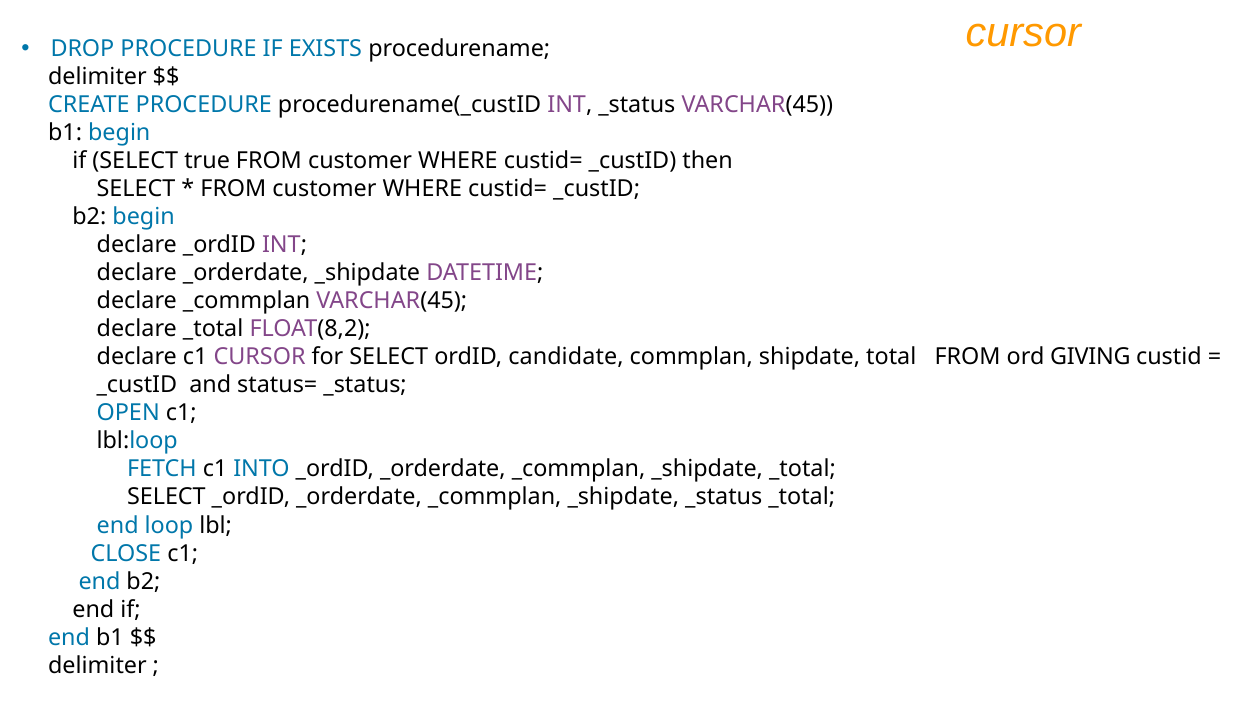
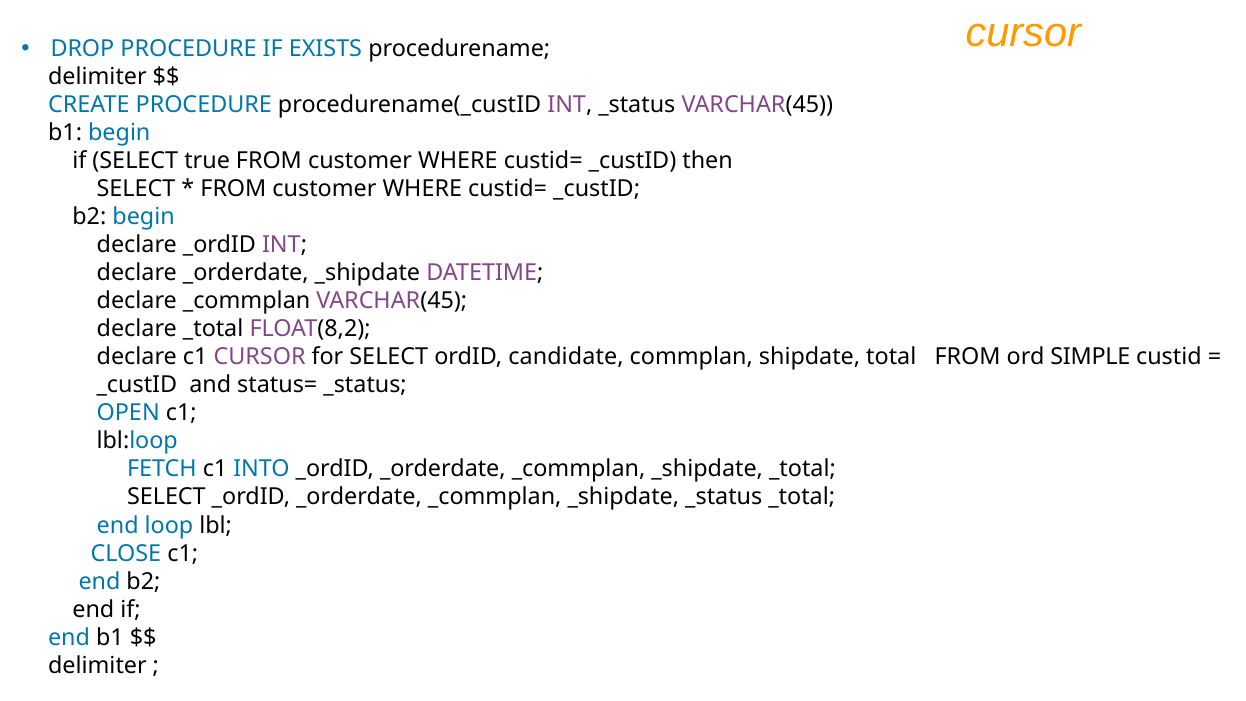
GIVING: GIVING -> SIMPLE
